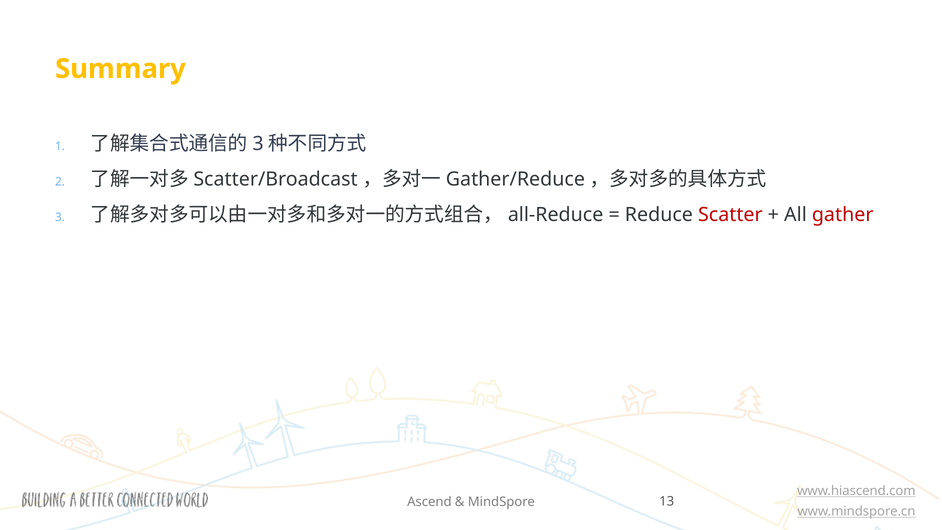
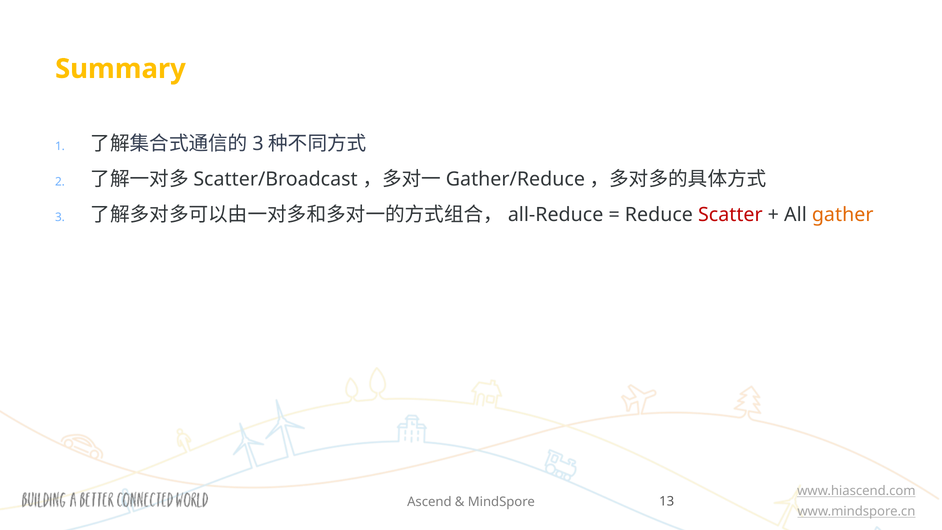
gather colour: red -> orange
